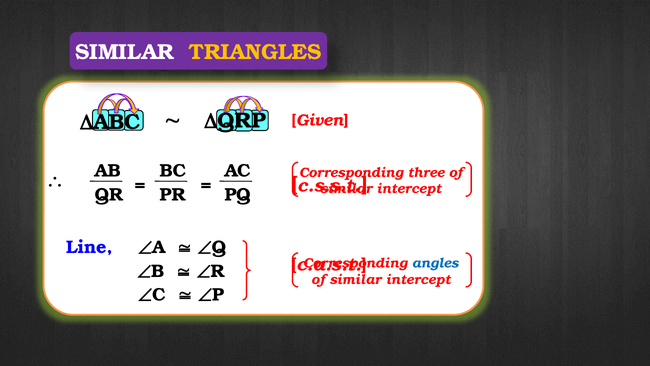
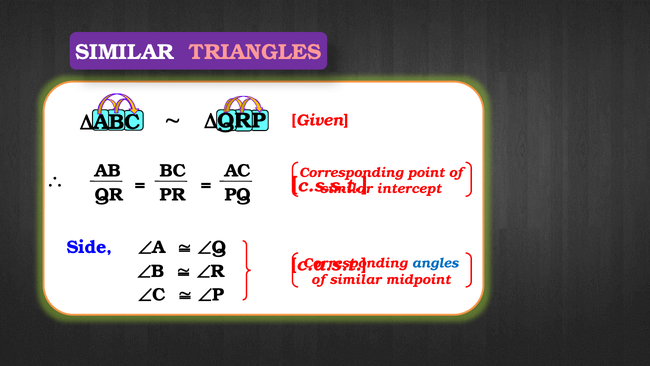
TRIANGLES colour: yellow -> pink
three: three -> point
Line: Line -> Side
intercept at (418, 279): intercept -> midpoint
